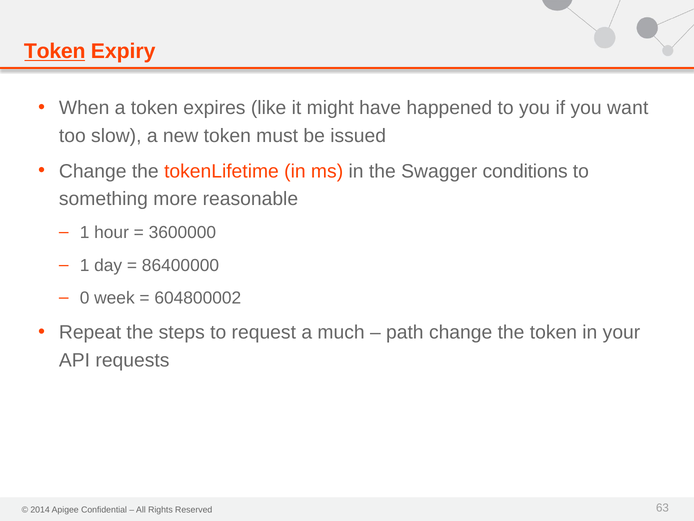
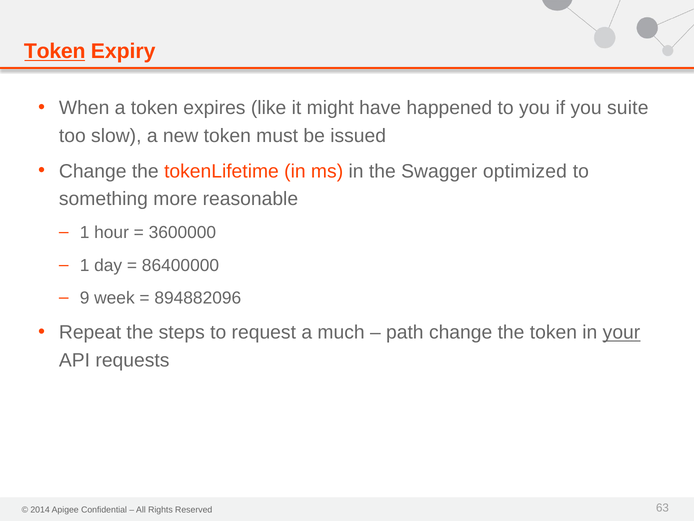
want: want -> suite
conditions: conditions -> optimized
0: 0 -> 9
604800002: 604800002 -> 894882096
your underline: none -> present
